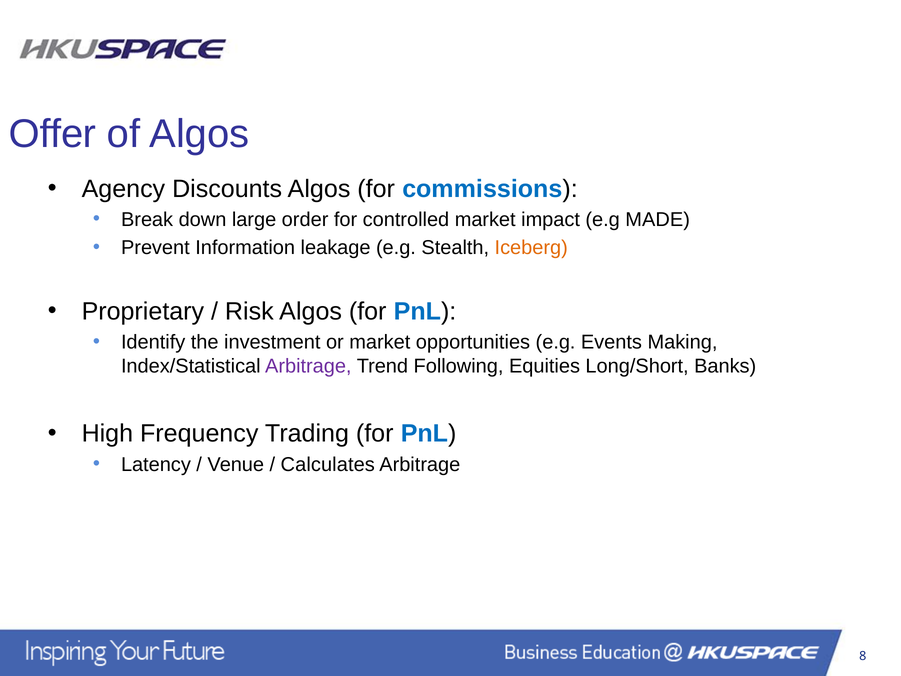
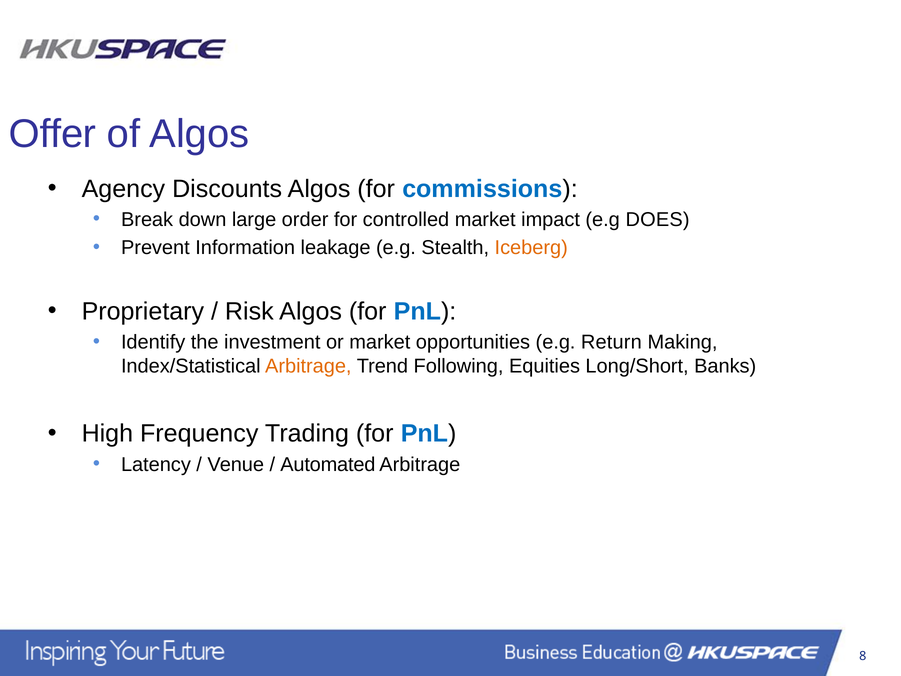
MADE: MADE -> DOES
Events: Events -> Return
Arbitrage at (308, 366) colour: purple -> orange
Calculates: Calculates -> Automated
